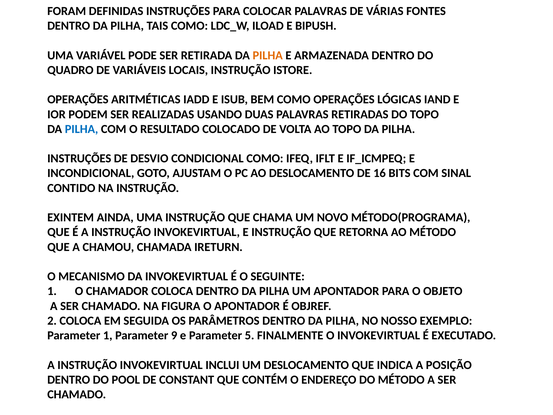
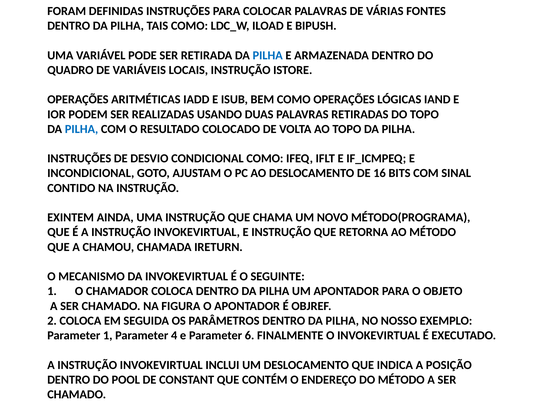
PILHA at (268, 55) colour: orange -> blue
9: 9 -> 4
5: 5 -> 6
